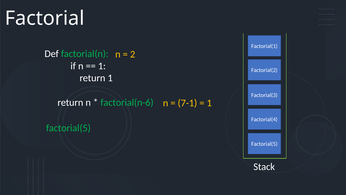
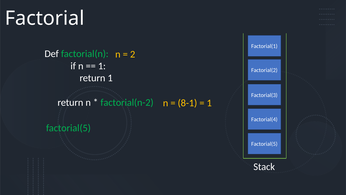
factorial(n-6: factorial(n-6 -> factorial(n-2
7-1: 7-1 -> 8-1
